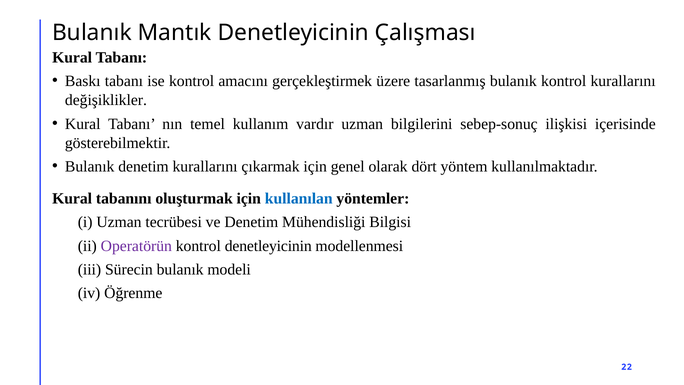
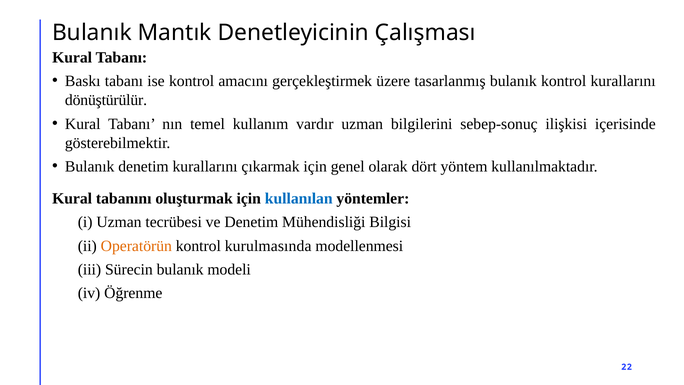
değişiklikler: değişiklikler -> dönüştürülür
Operatörün colour: purple -> orange
kontrol denetleyicinin: denetleyicinin -> kurulmasında
